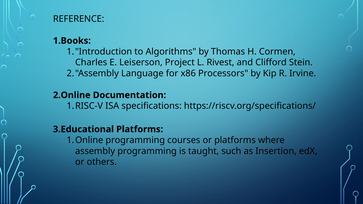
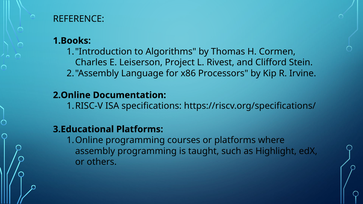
Insertion: Insertion -> Highlight
